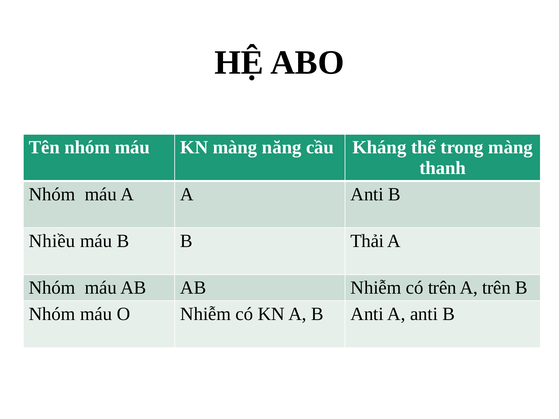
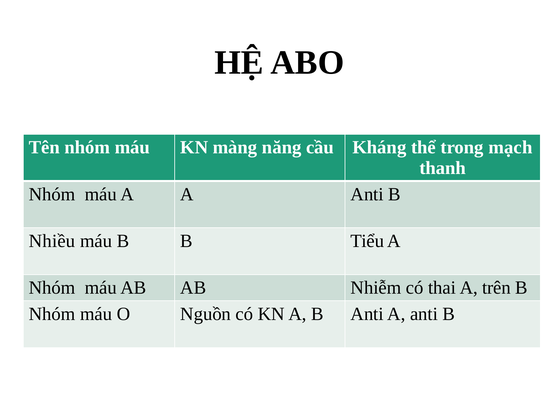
trong màng: màng -> mạch
Thải: Thải -> Tiểu
có trên: trên -> thai
O Nhiễm: Nhiễm -> Nguồn
